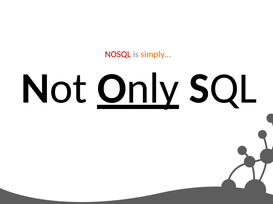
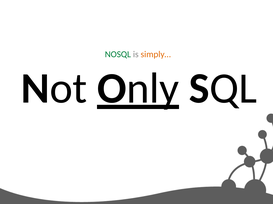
NOSQL colour: red -> green
